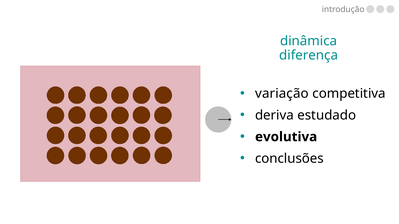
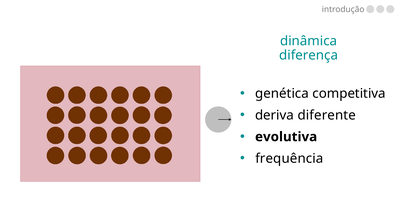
variação: variação -> genética
estudado: estudado -> diferente
conclusões: conclusões -> frequência
